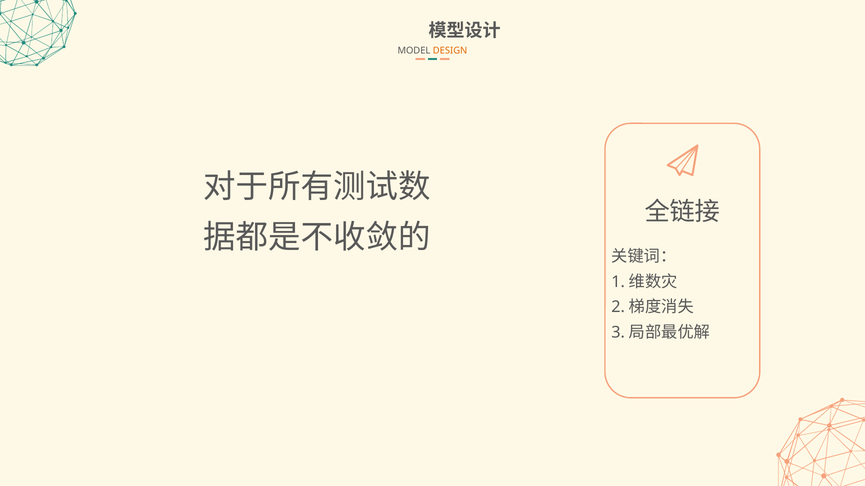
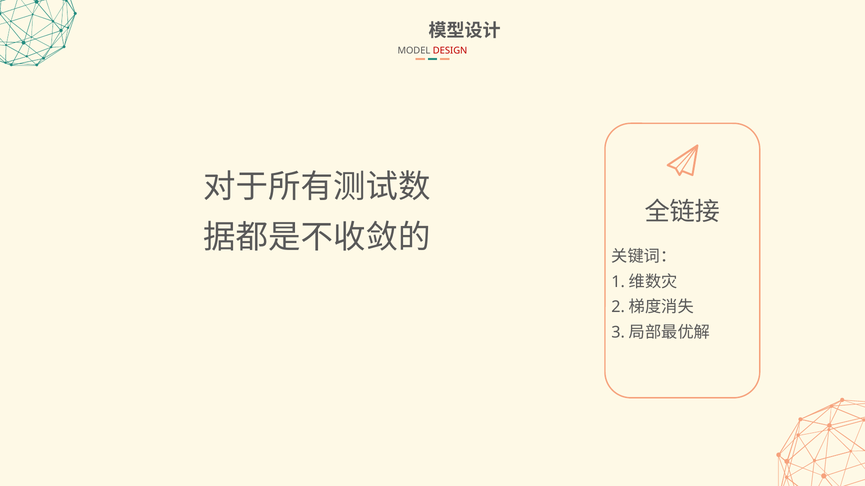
DESIGN colour: orange -> red
